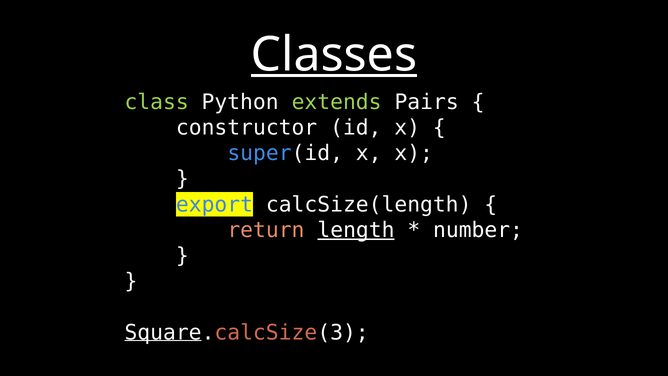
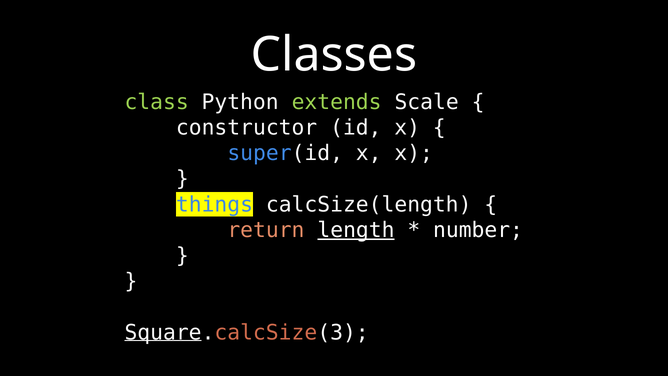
Classes underline: present -> none
Pairs: Pairs -> Scale
export: export -> things
